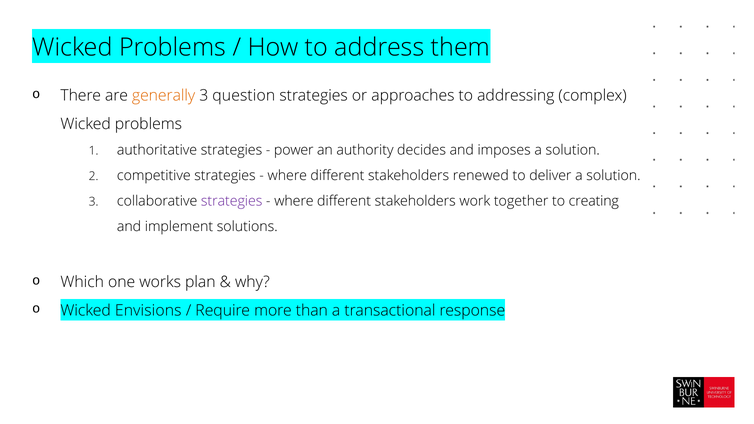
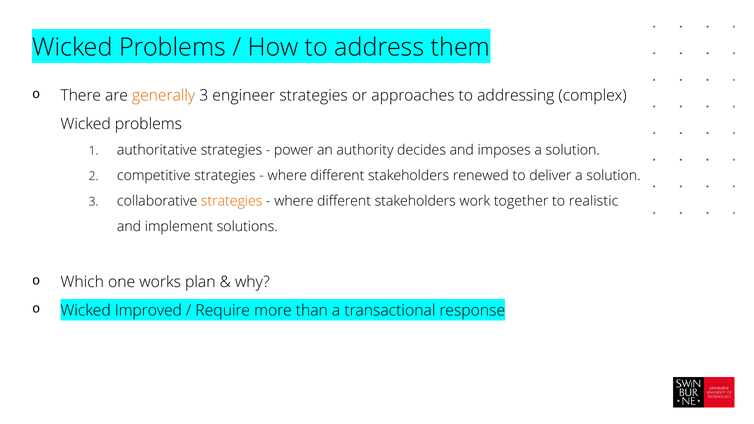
question: question -> engineer
strategies at (232, 201) colour: purple -> orange
creating: creating -> realistic
Envisions: Envisions -> Improved
